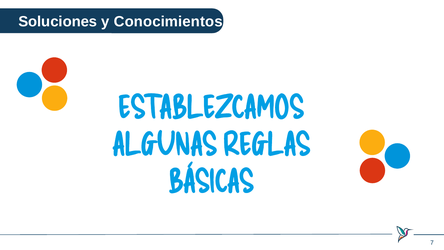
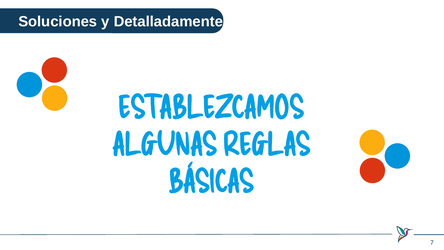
Conocimientos: Conocimientos -> Detalladamente
